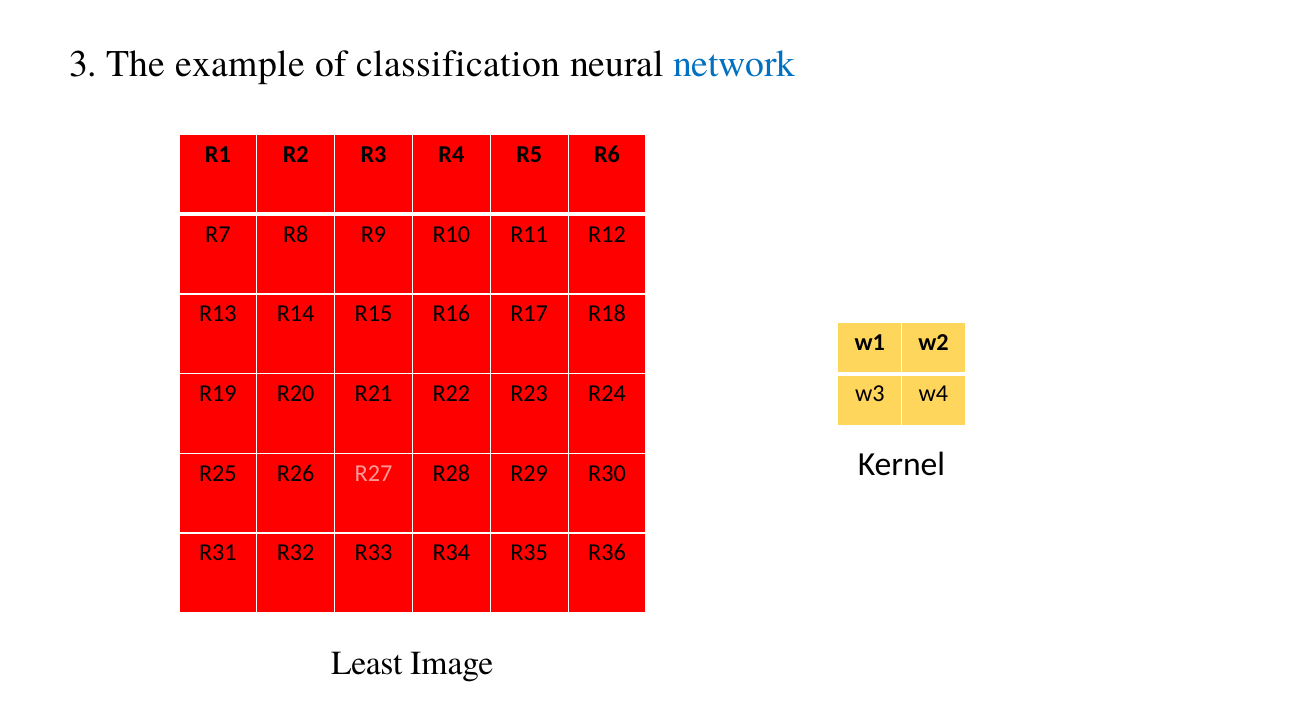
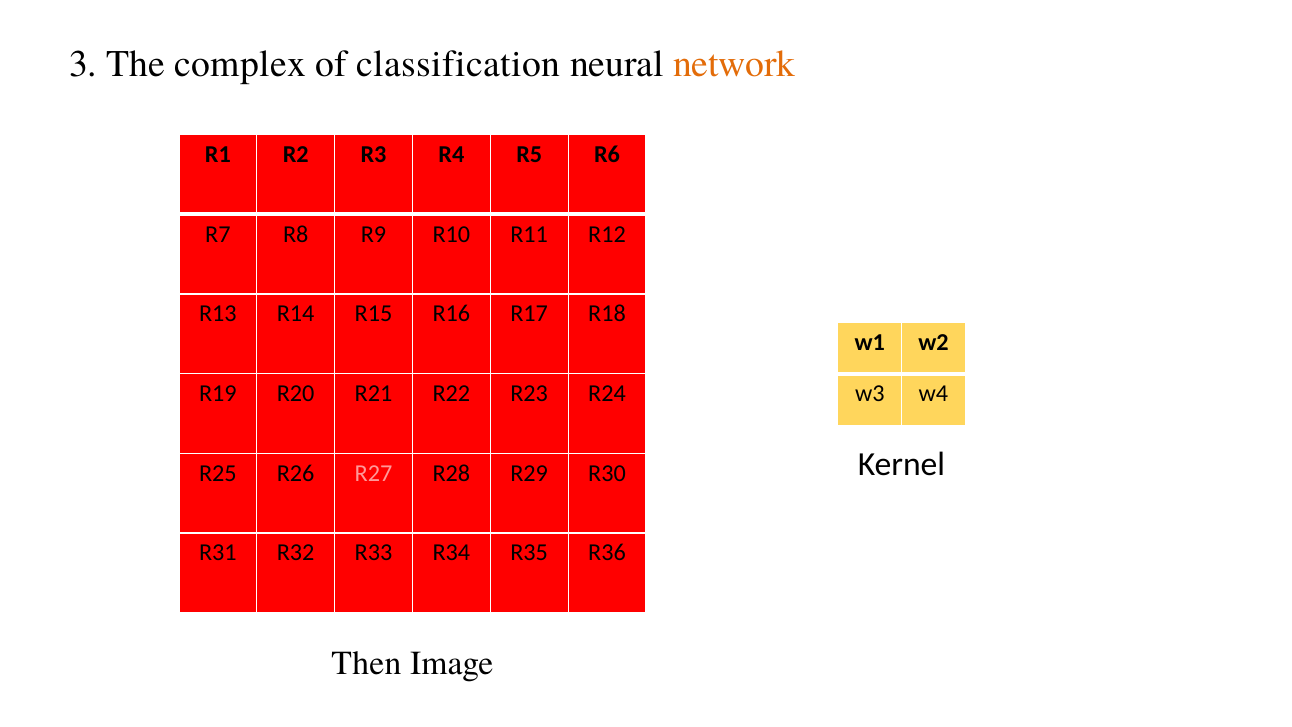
example: example -> complex
network colour: blue -> orange
Least: Least -> Then
